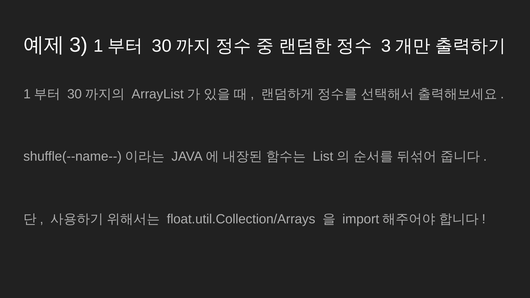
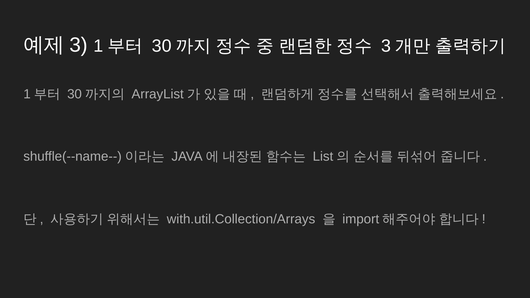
float.util.Collection/Arrays: float.util.Collection/Arrays -> with.util.Collection/Arrays
